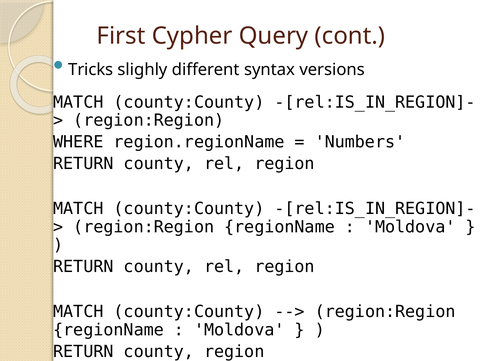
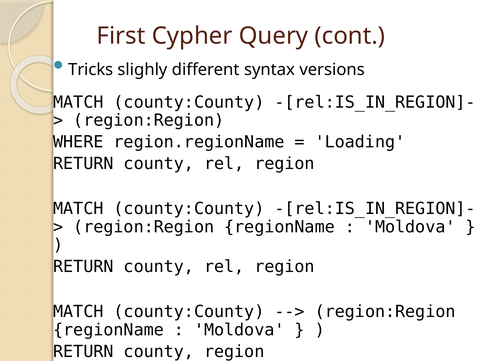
Numbers: Numbers -> Loading
